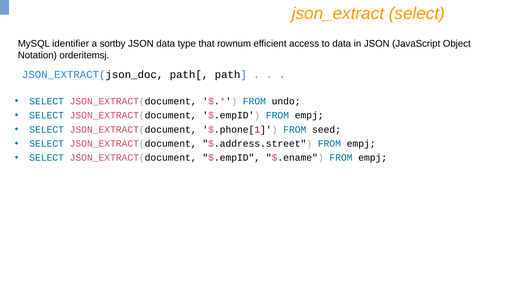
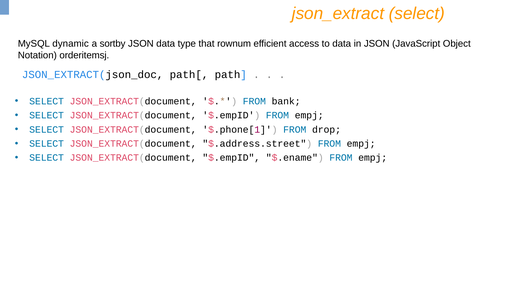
identifier: identifier -> dynamic
undo: undo -> bank
seed: seed -> drop
